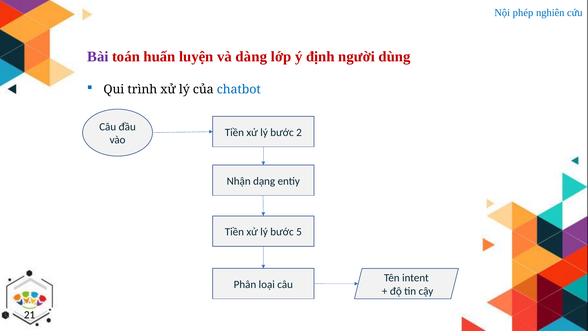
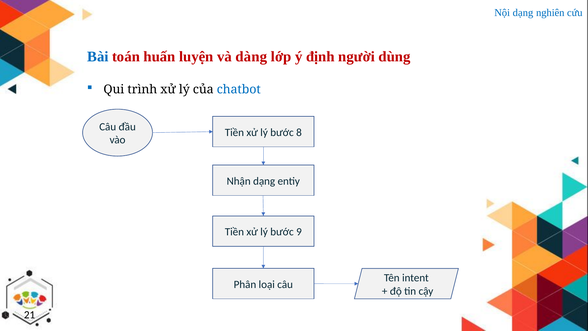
Nội phép: phép -> dạng
Bài colour: purple -> blue
2: 2 -> 8
5: 5 -> 9
